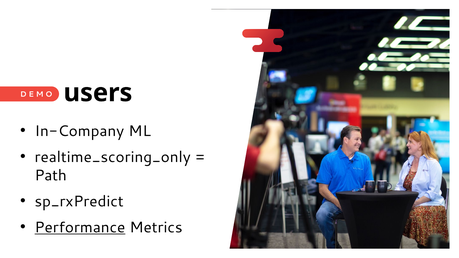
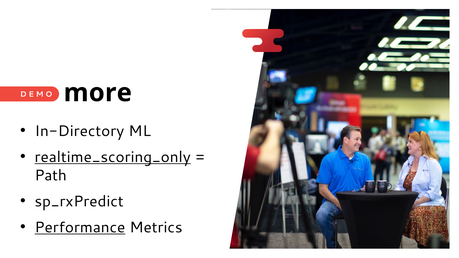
users: users -> more
In-Company: In-Company -> In-Directory
realtime_scoring_only underline: none -> present
